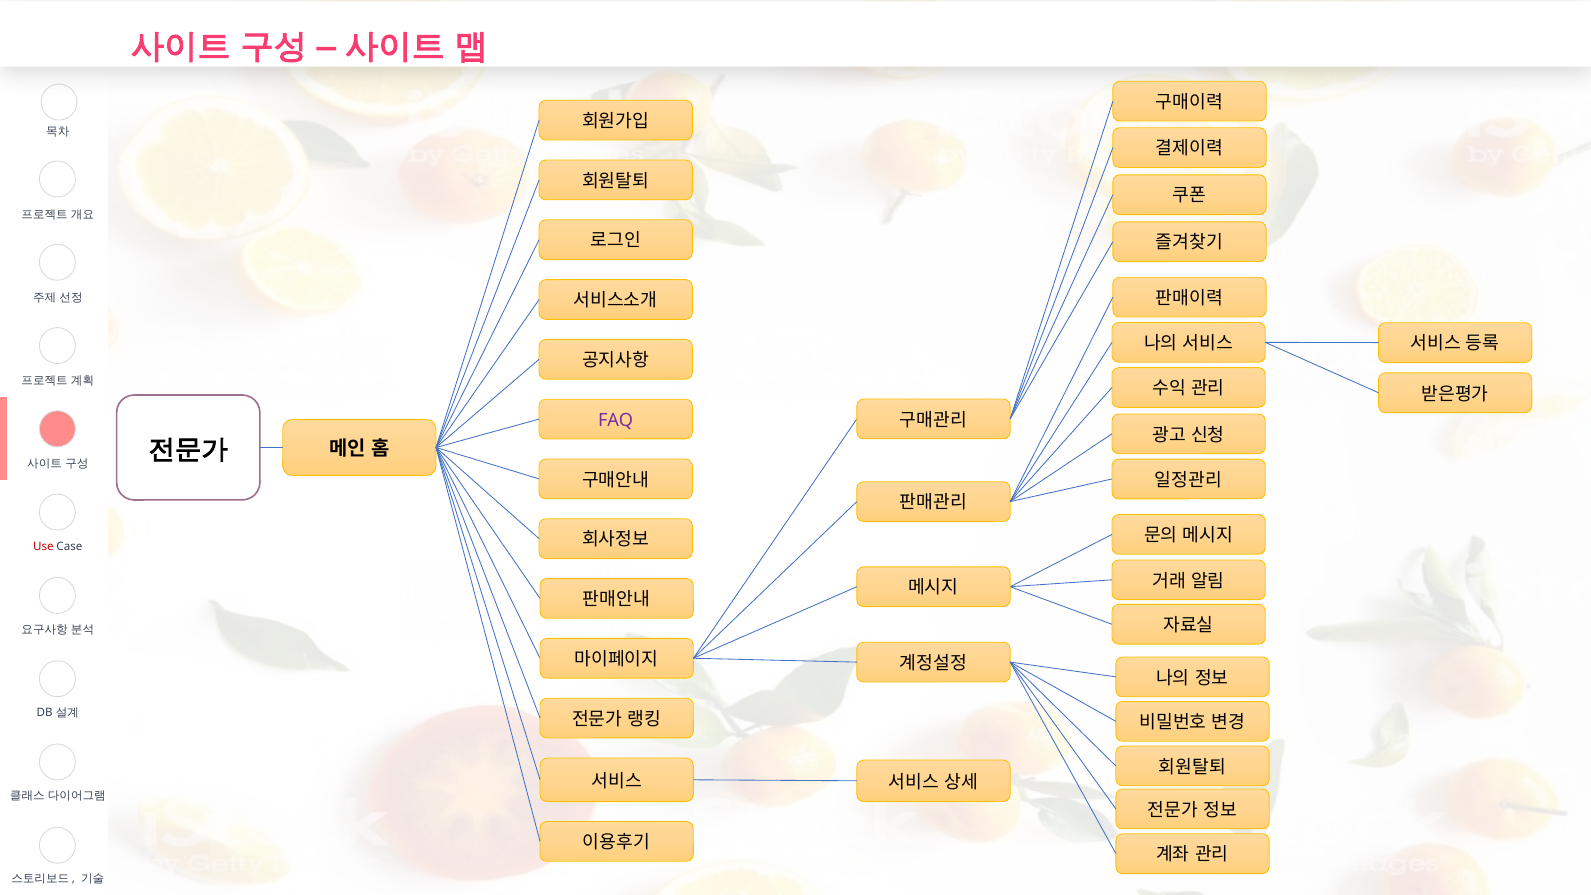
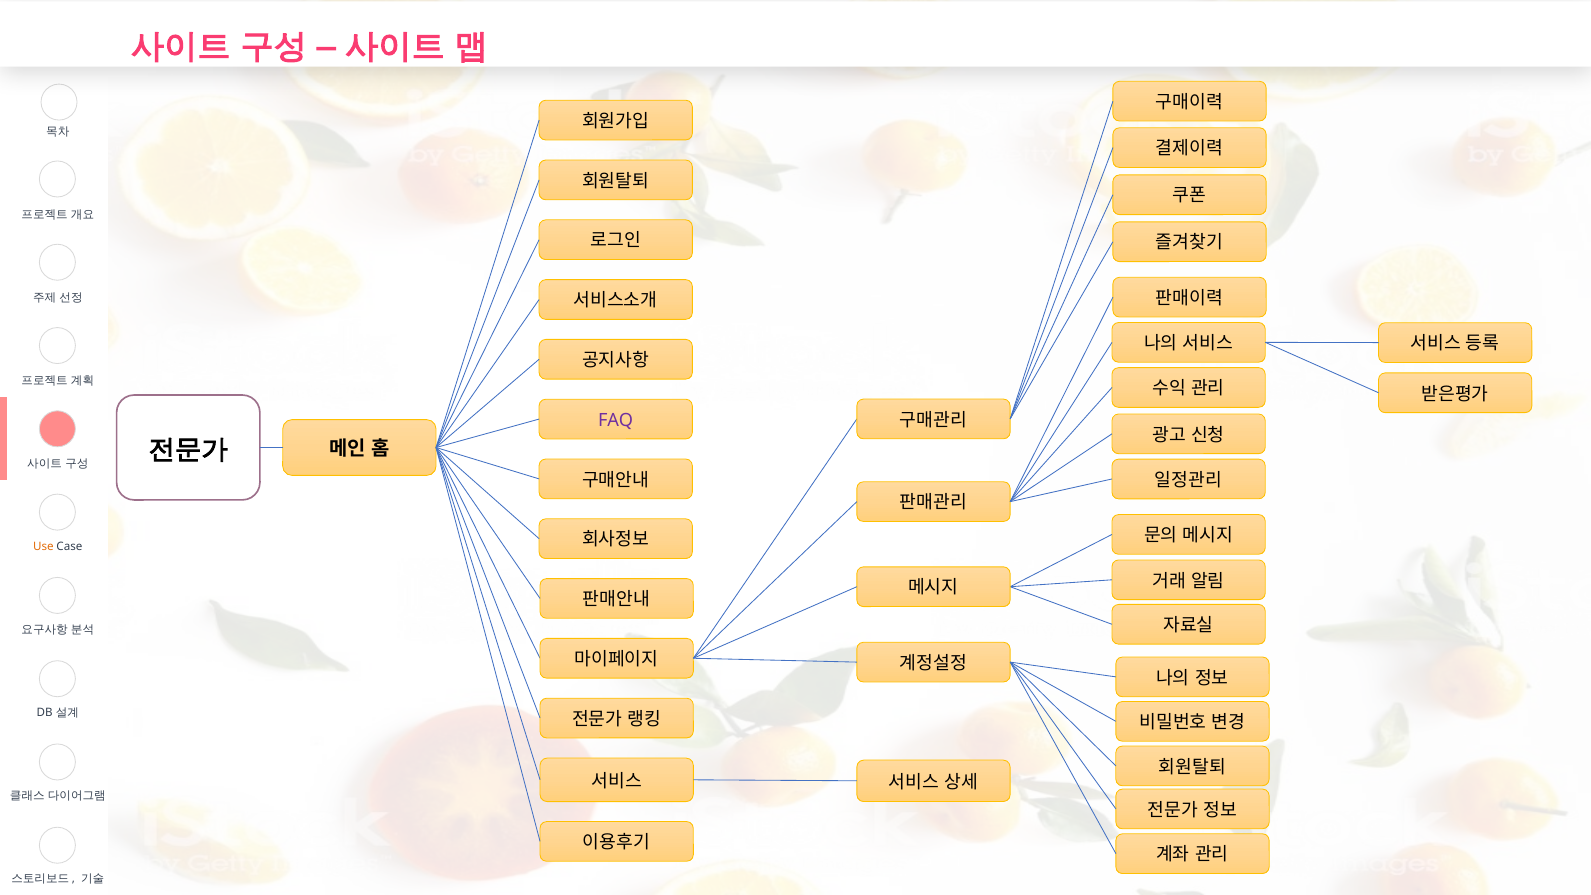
Use colour: red -> orange
